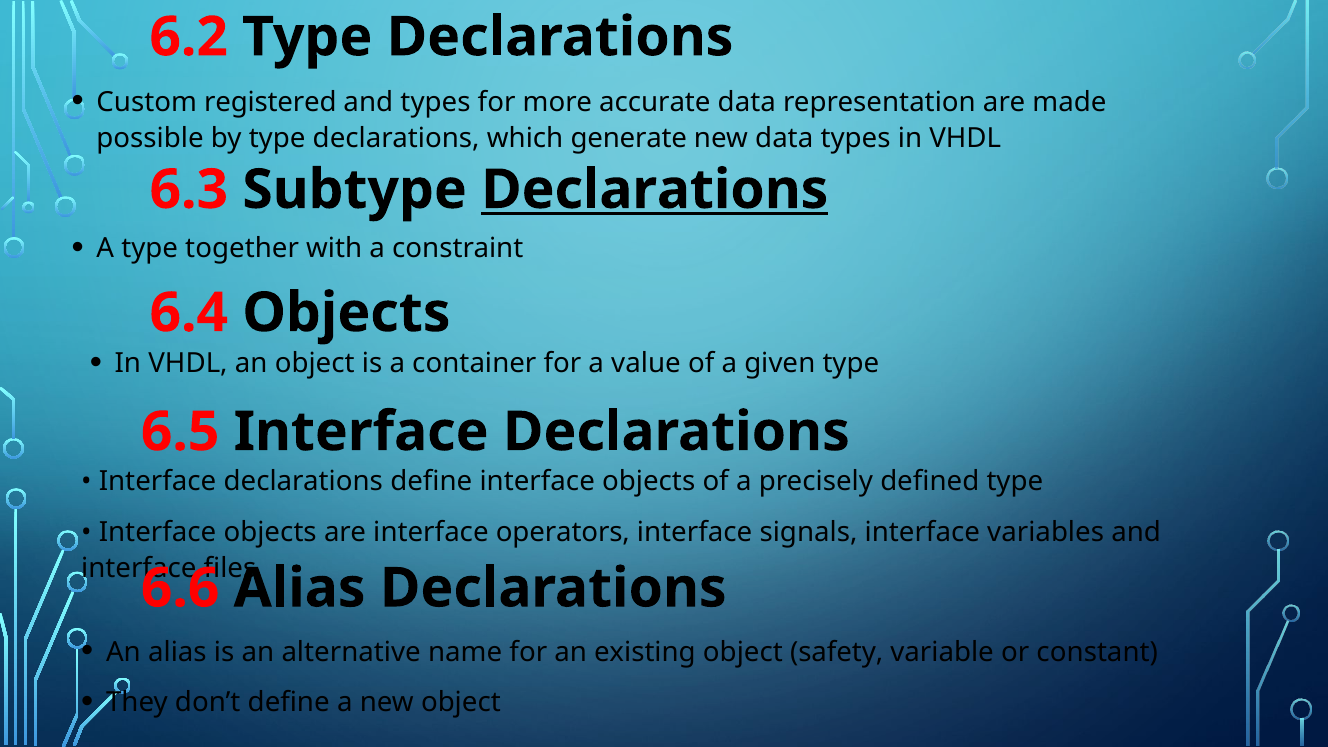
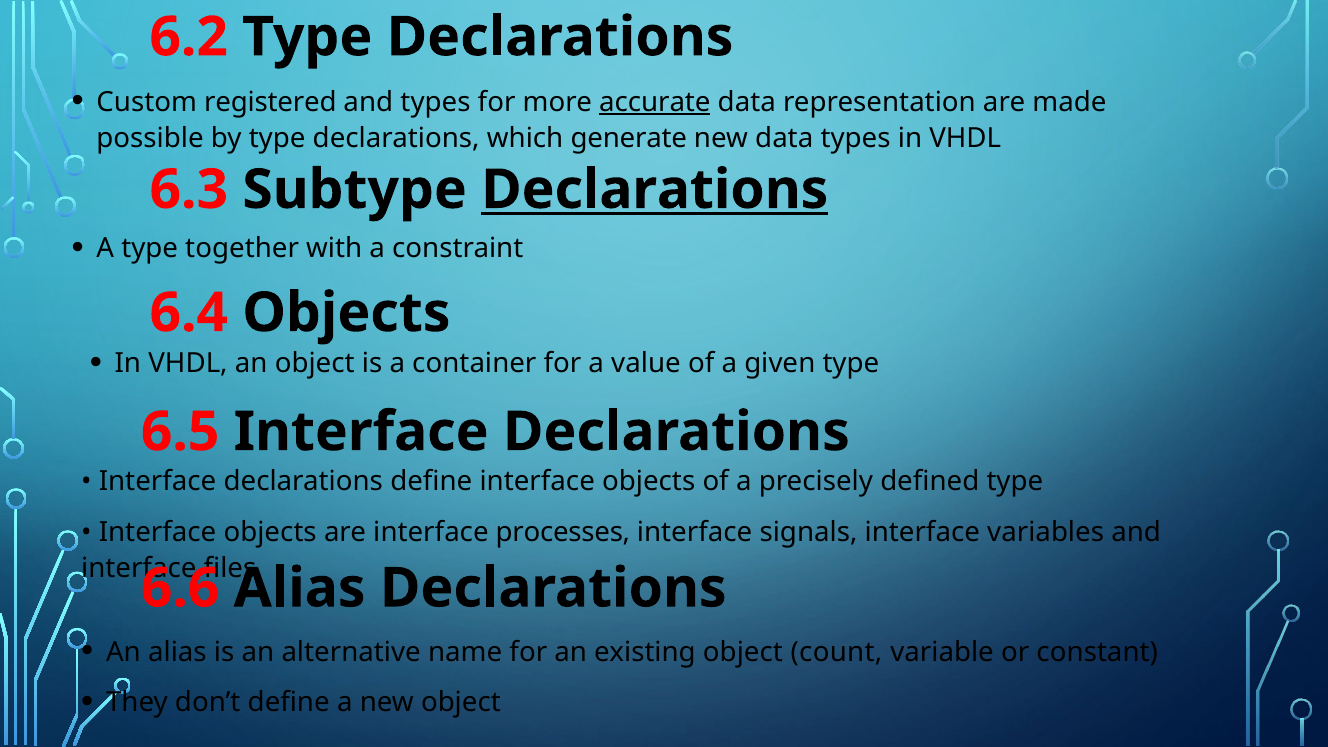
accurate underline: none -> present
operators: operators -> processes
safety: safety -> count
